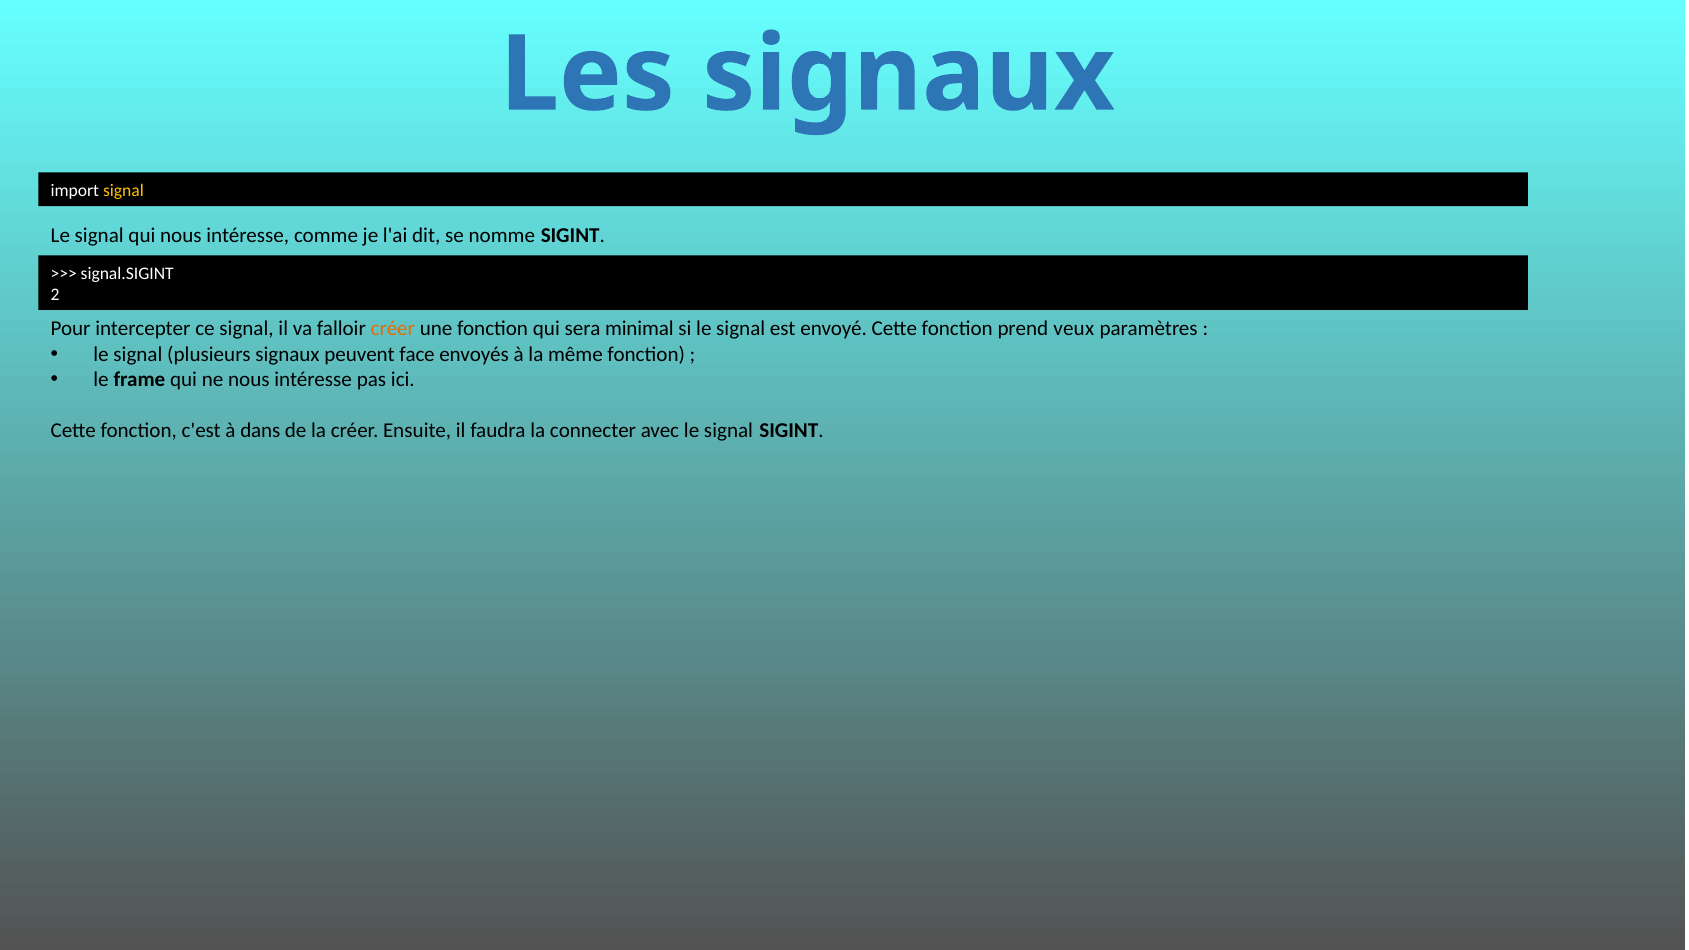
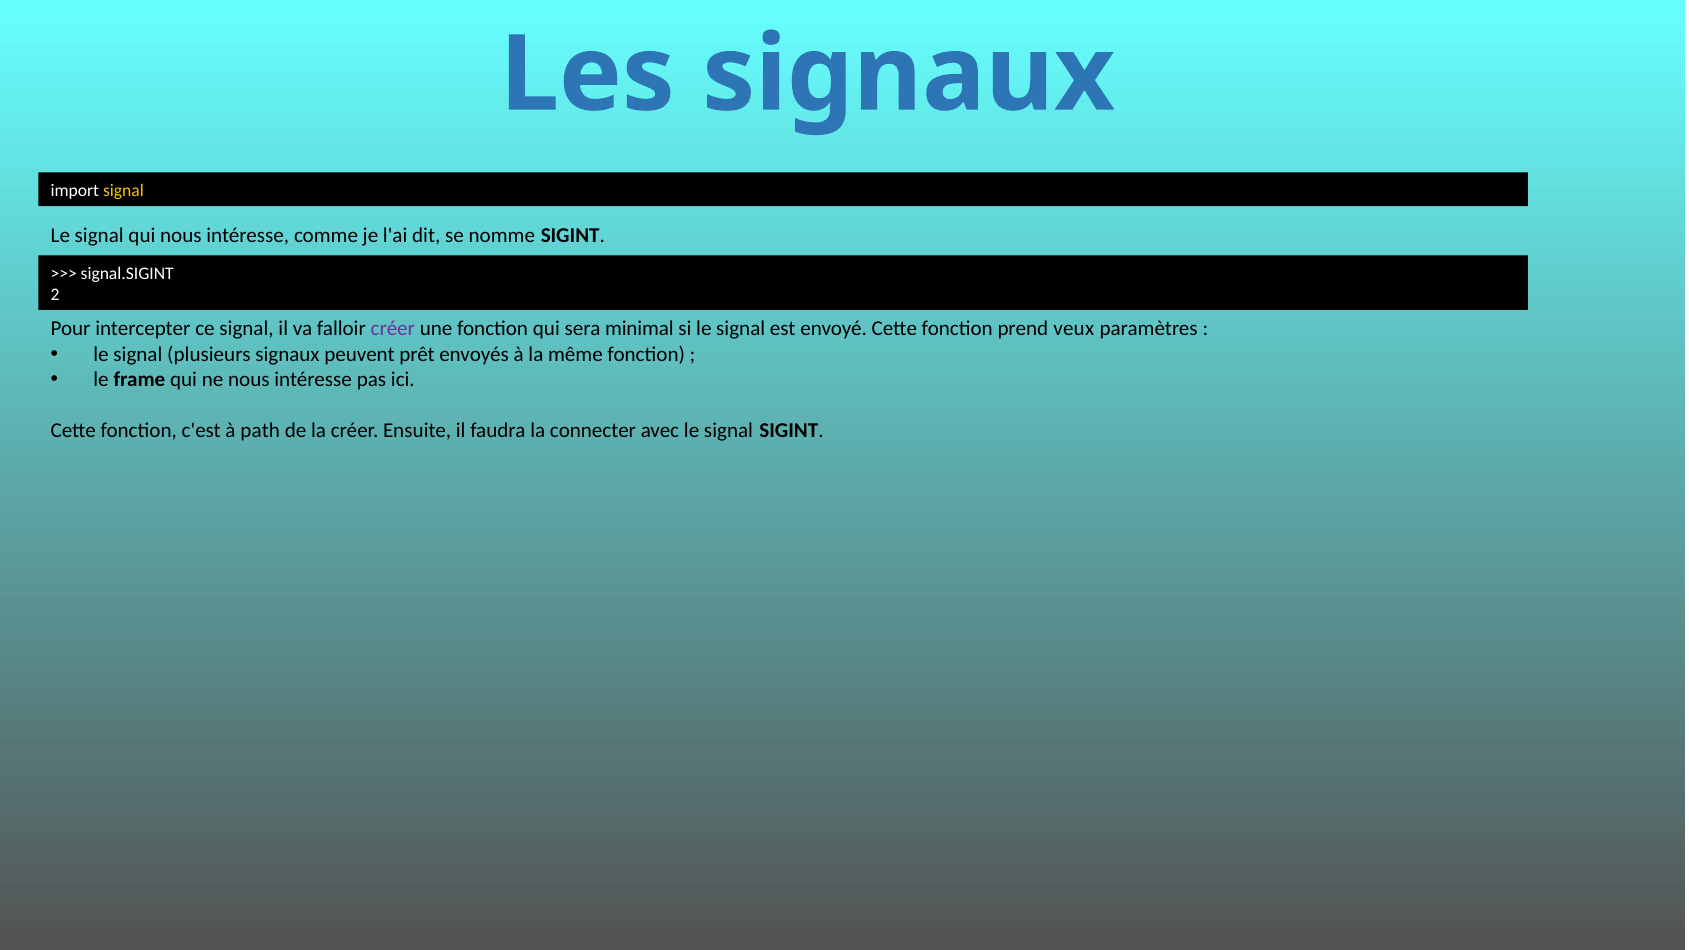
créer at (393, 329) colour: orange -> purple
face: face -> prêt
dans: dans -> path
